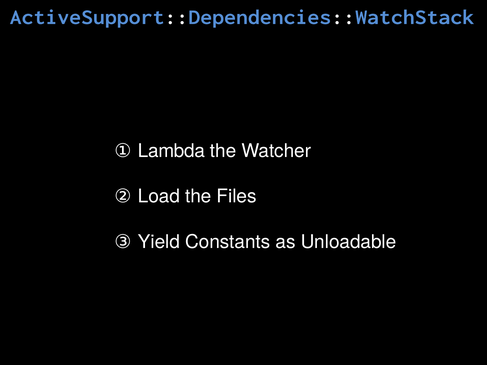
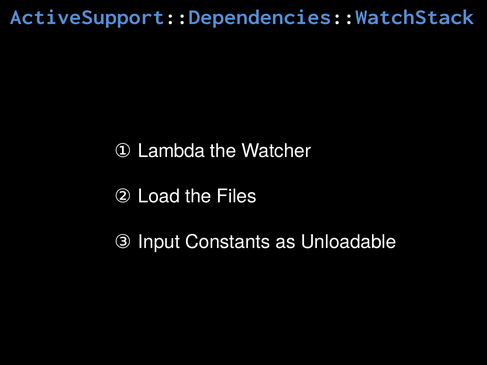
Yield: Yield -> Input
